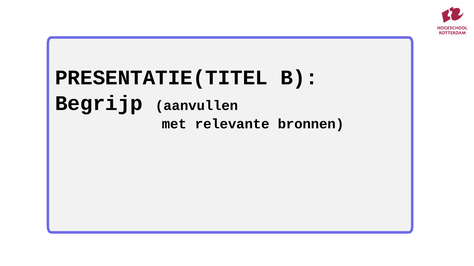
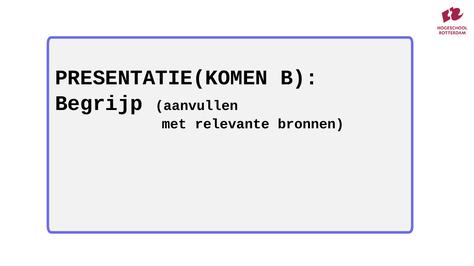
PRESENTATIE(TITEL: PRESENTATIE(TITEL -> PRESENTATIE(KOMEN
